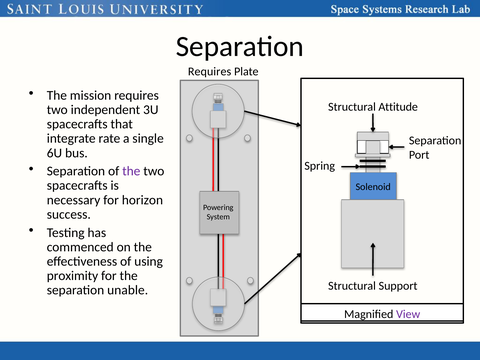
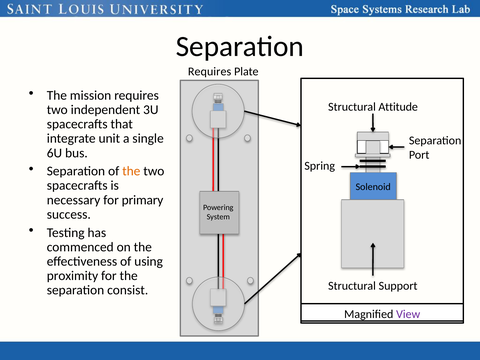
rate: rate -> unit
the at (131, 171) colour: purple -> orange
horizon: horizon -> primary
unable: unable -> consist
